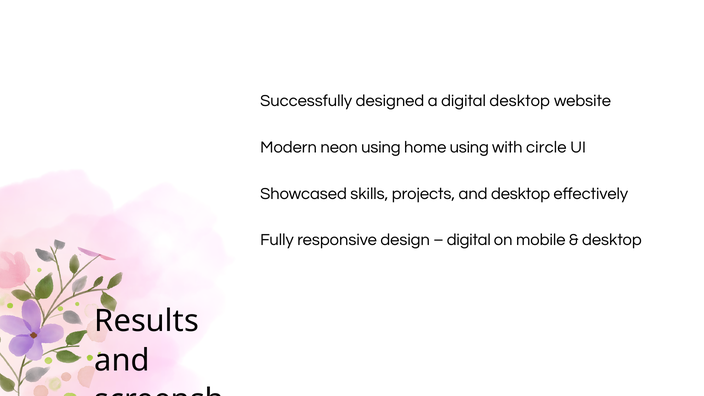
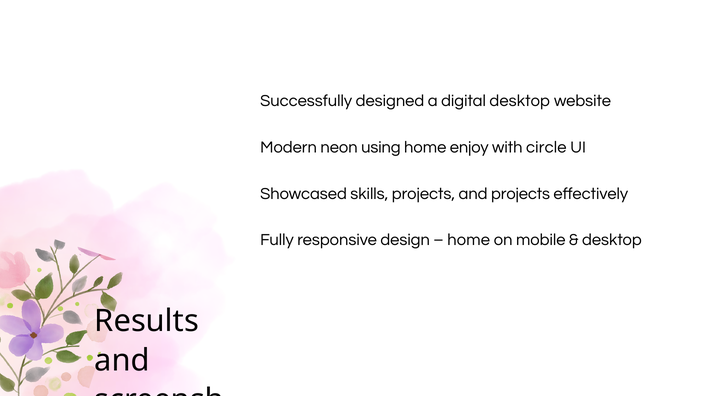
home using: using -> enjoy
and desktop: desktop -> projects
digital at (469, 240): digital -> home
